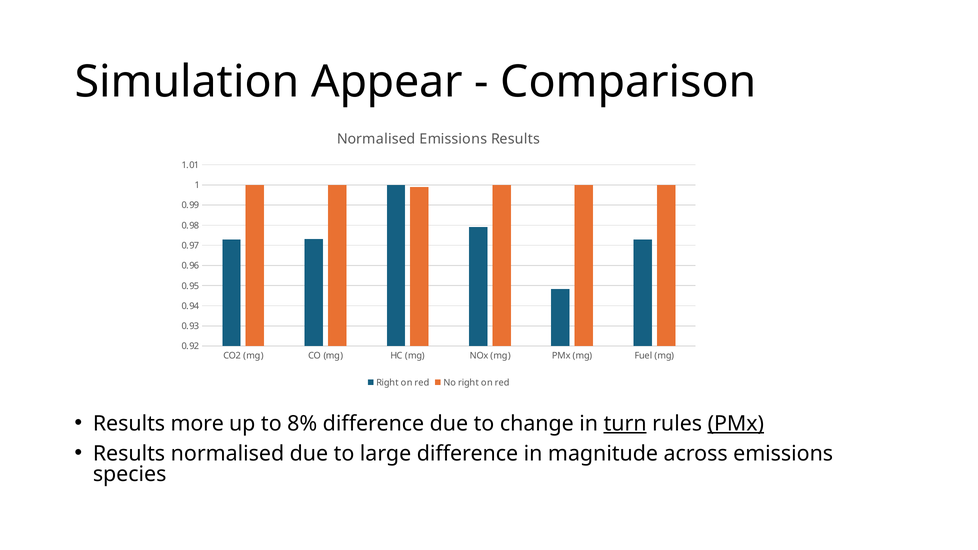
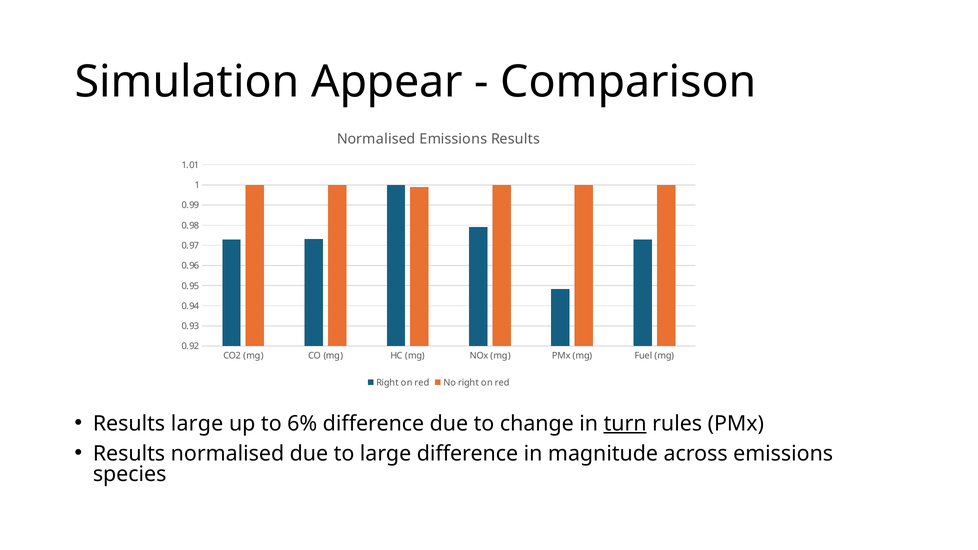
Results more: more -> large
8%: 8% -> 6%
PMx at (736, 424) underline: present -> none
